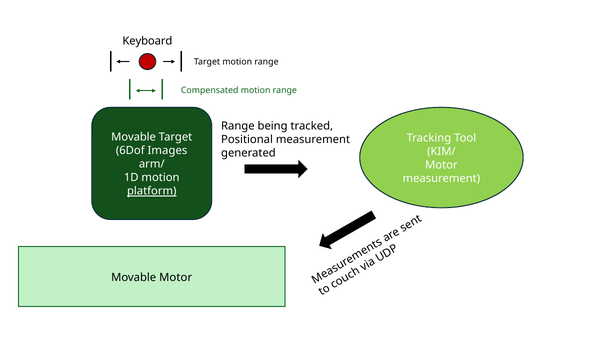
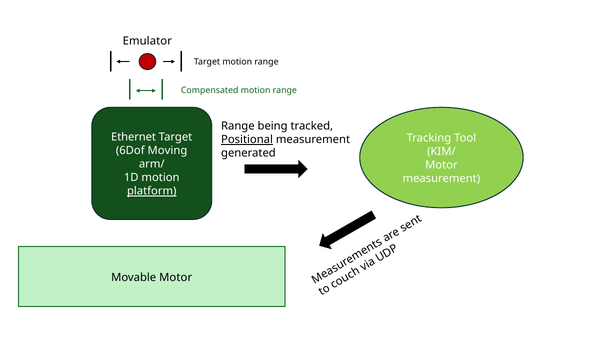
Keyboard: Keyboard -> Emulator
Movable at (134, 137): Movable -> Ethernet
Positional underline: none -> present
Images: Images -> Moving
